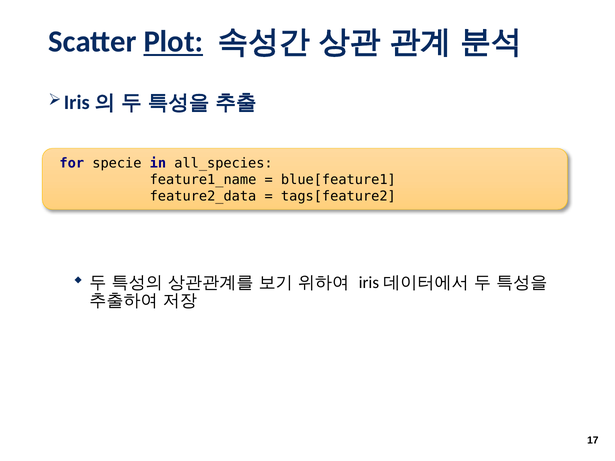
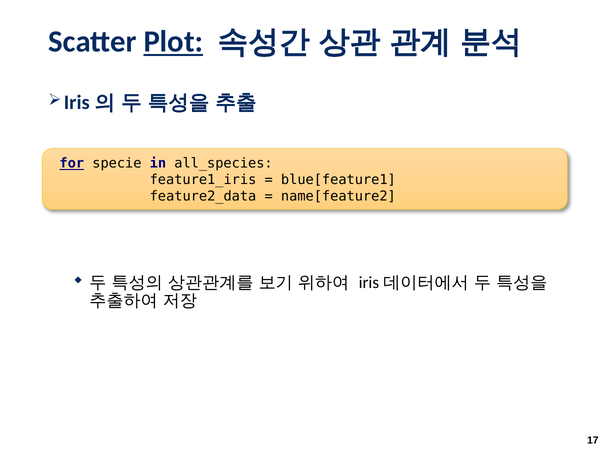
for underline: none -> present
feature1_name: feature1_name -> feature1_iris
tags[feature2: tags[feature2 -> name[feature2
